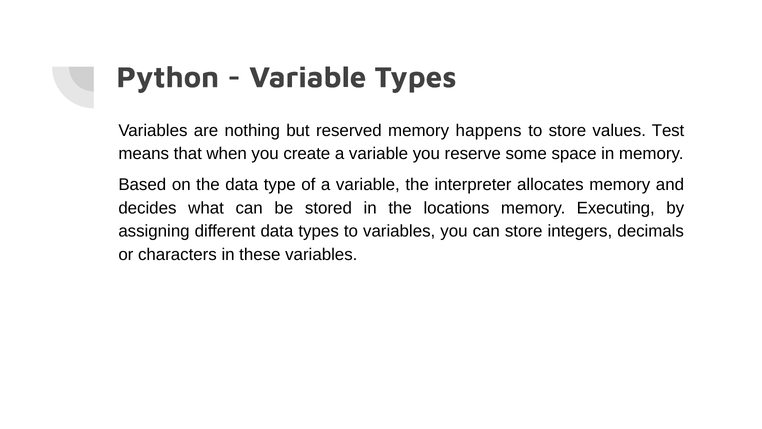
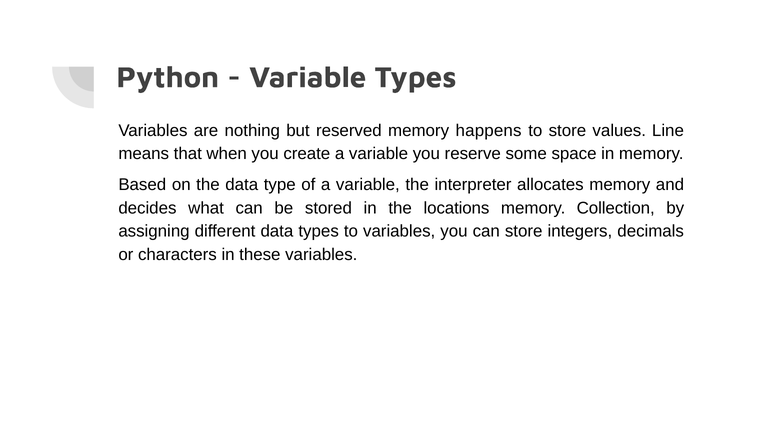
Test: Test -> Line
Executing: Executing -> Collection
